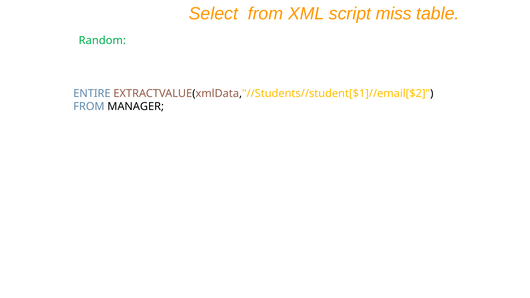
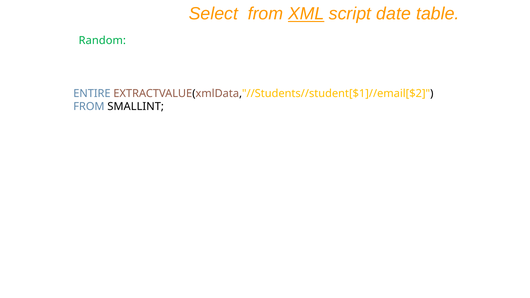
XML underline: none -> present
miss: miss -> date
MANAGER: MANAGER -> SMALLINT
